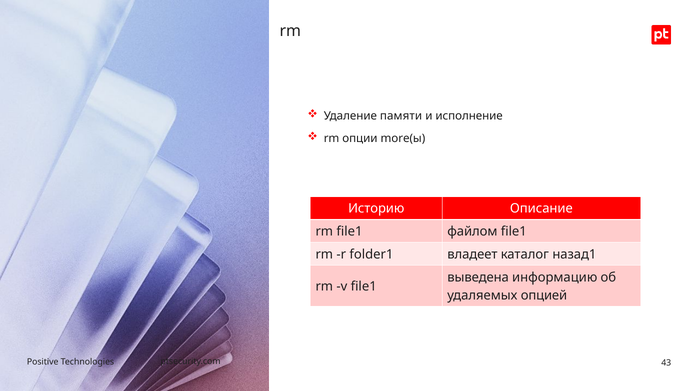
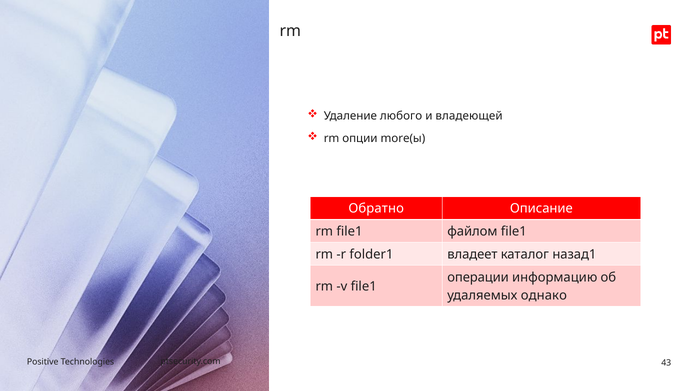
памяти: памяти -> любого
исполнение: исполнение -> владеющей
Историю: Историю -> Обратно
выведена: выведена -> операции
опцией: опцией -> однако
